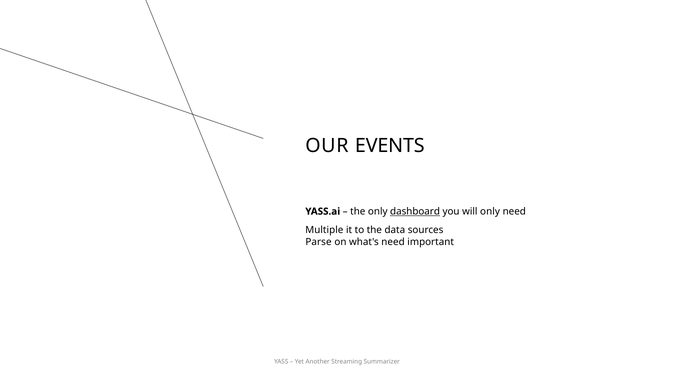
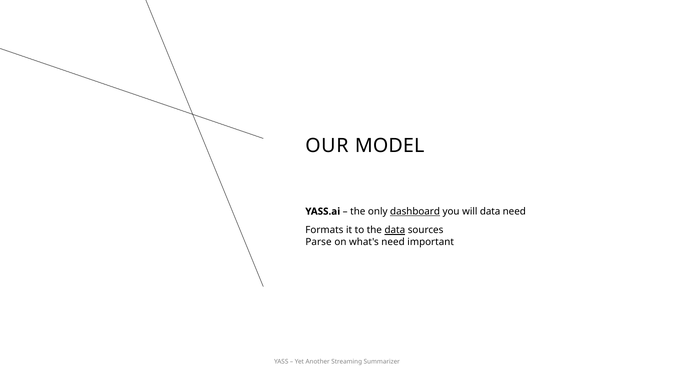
EVENTS: EVENTS -> MODEL
will only: only -> data
Multiple: Multiple -> Formats
data at (395, 230) underline: none -> present
